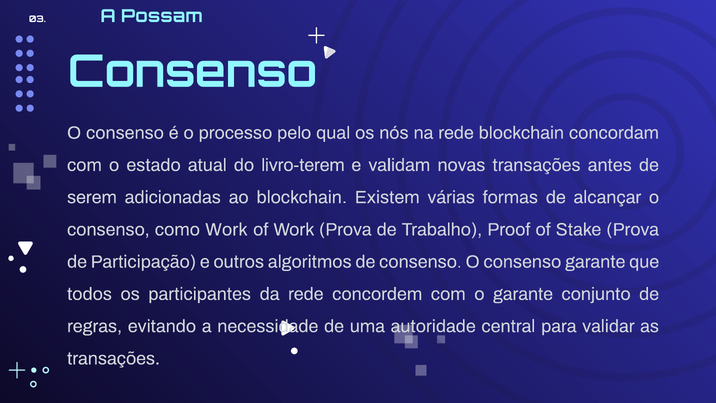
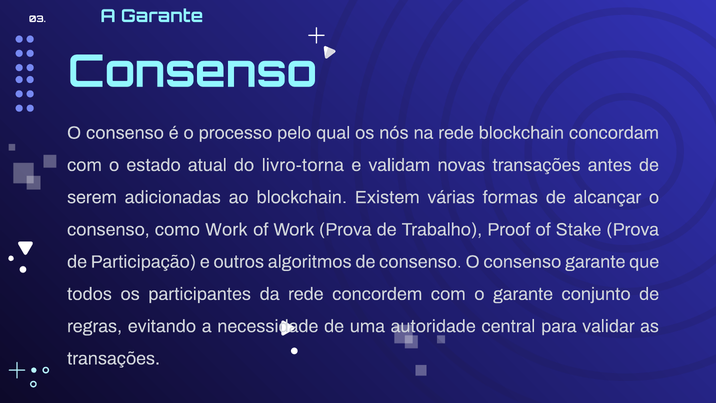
A Possam: Possam -> Garante
livro-terem: livro-terem -> livro-torna
